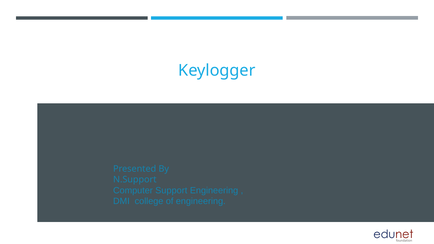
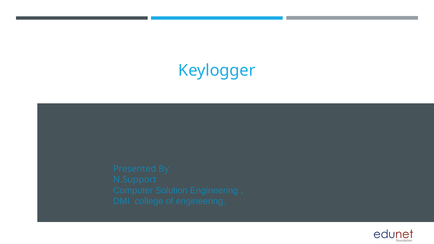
Support: Support -> Solution
